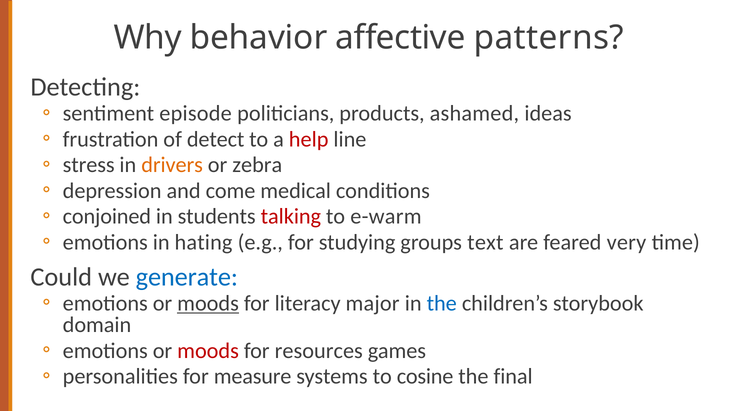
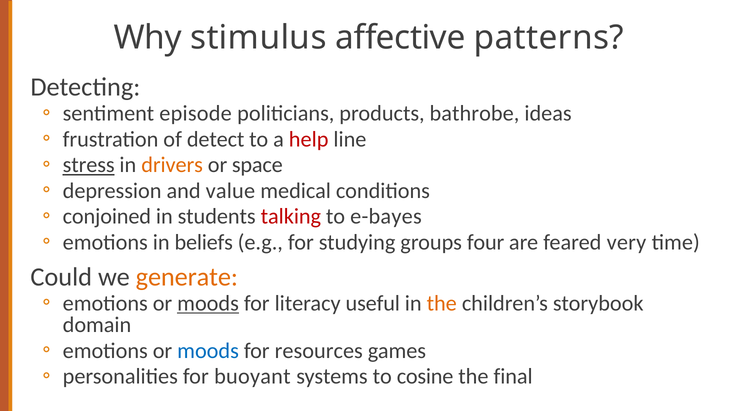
behavior: behavior -> stimulus
ashamed: ashamed -> bathrobe
stress underline: none -> present
zebra: zebra -> space
come: come -> value
e-warm: e-warm -> e-bayes
hating: hating -> beliefs
text: text -> four
generate colour: blue -> orange
major: major -> useful
the at (442, 303) colour: blue -> orange
moods at (208, 351) colour: red -> blue
measure: measure -> buoyant
